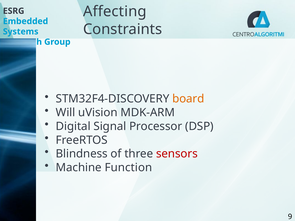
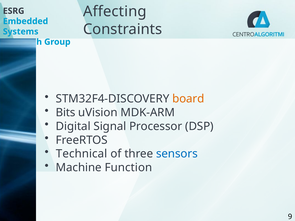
Will: Will -> Bits
Blindness: Blindness -> Technical
sensors colour: red -> blue
